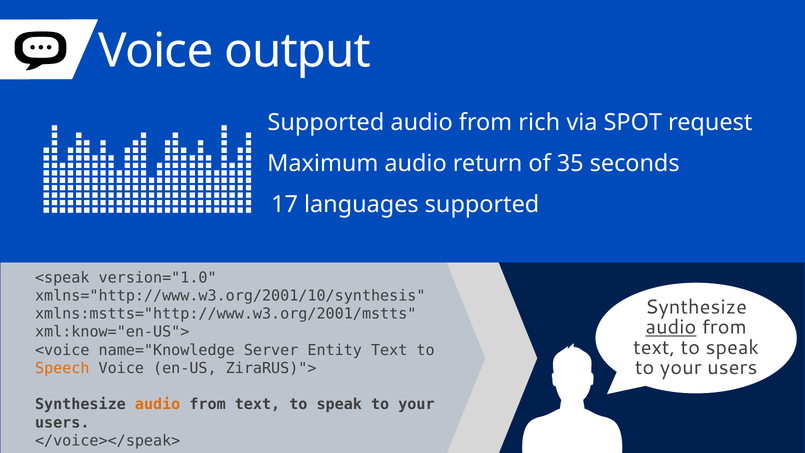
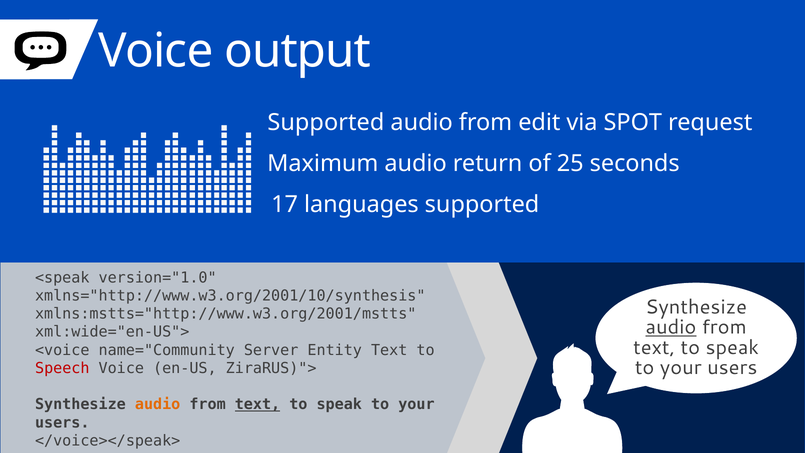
rich: rich -> edit
35: 35 -> 25
xml:know="en-US">: xml:know="en-US"> -> xml:wide="en-US">
name="Knowledge: name="Knowledge -> name="Community
Speech colour: orange -> red
text at (257, 404) underline: none -> present
